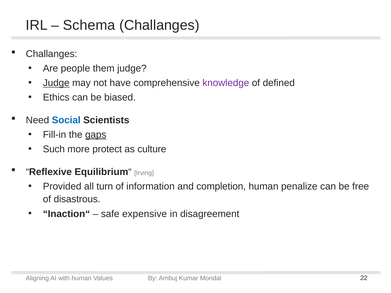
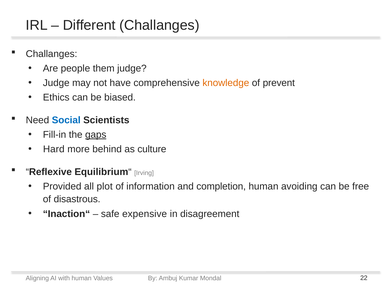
Schema: Schema -> Different
Judge at (56, 83) underline: present -> none
knowledge colour: purple -> orange
defined: defined -> prevent
Such: Such -> Hard
protect: protect -> behind
turn: turn -> plot
penalize: penalize -> avoiding
